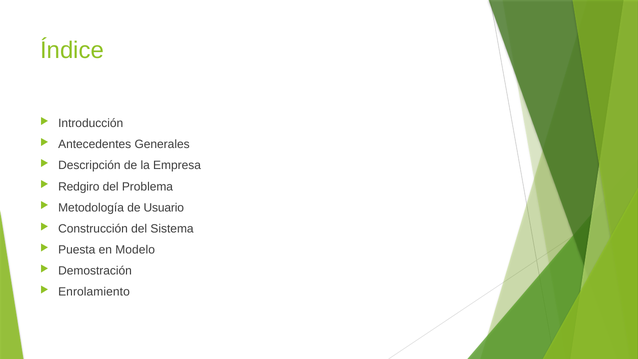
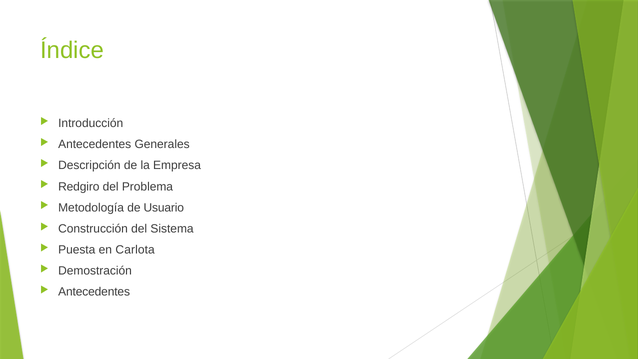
Modelo: Modelo -> Carlota
Enrolamiento at (94, 292): Enrolamiento -> Antecedentes
